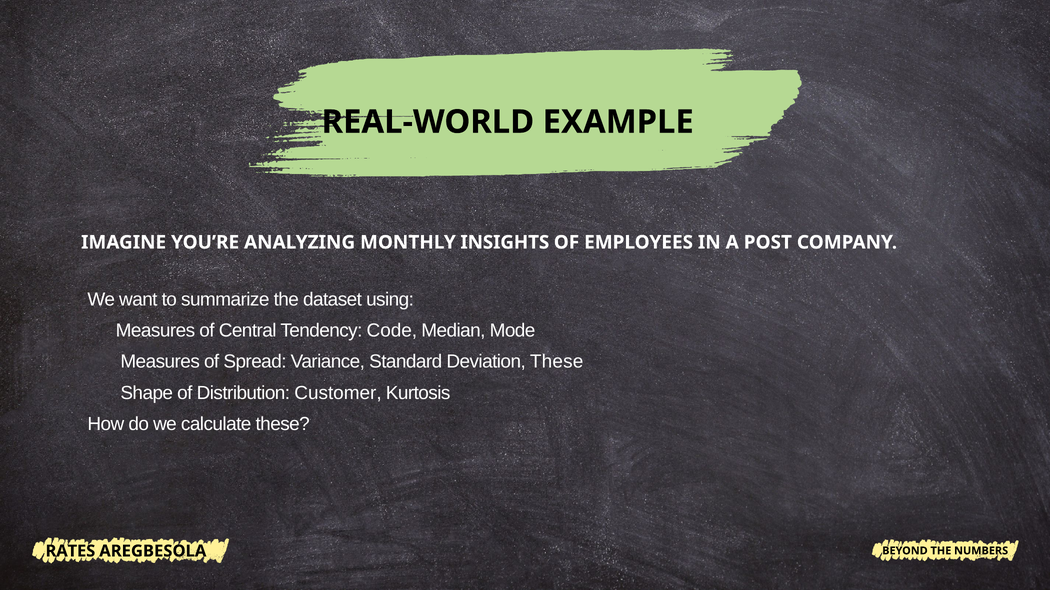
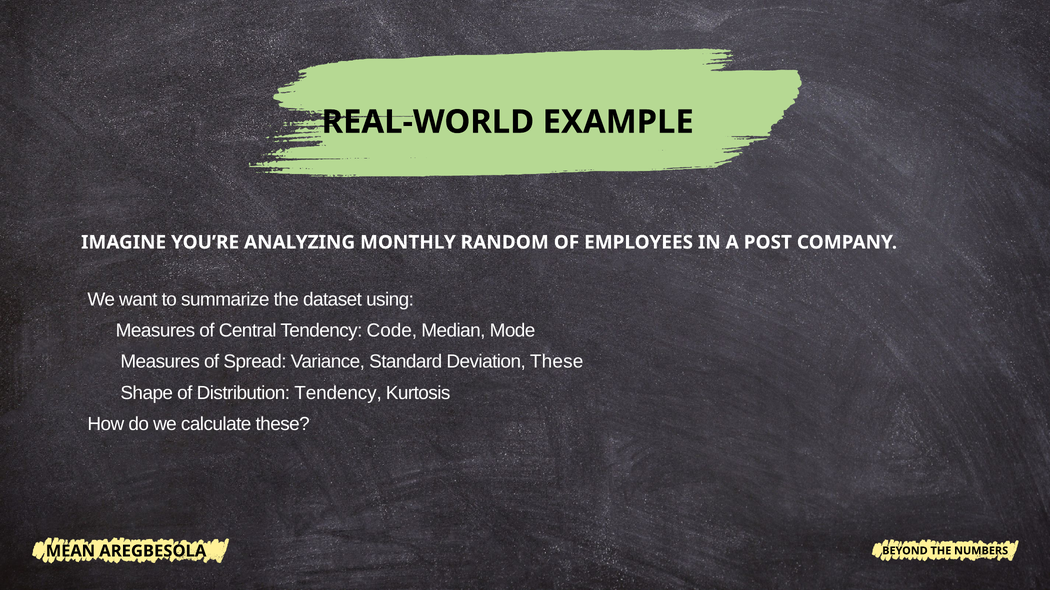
INSIGHTS: INSIGHTS -> RANDOM
Distribution Customer: Customer -> Tendency
RATES: RATES -> MEAN
